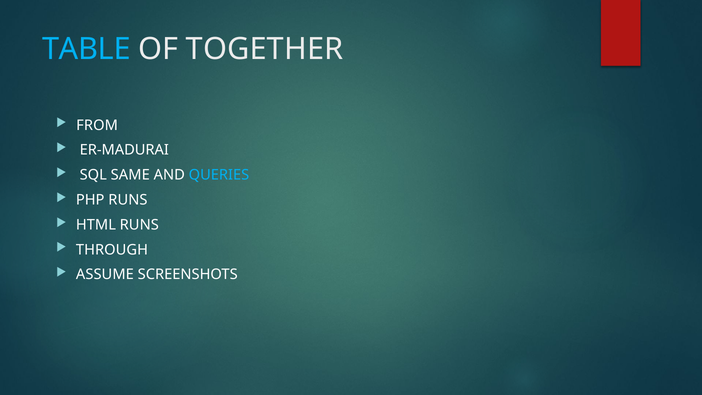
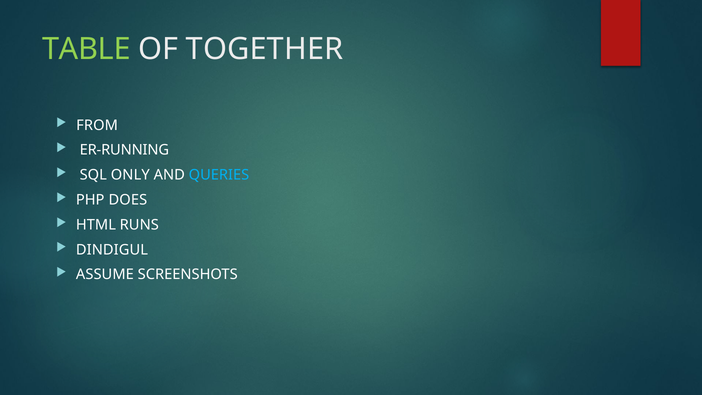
TABLE colour: light blue -> light green
ER-MADURAI: ER-MADURAI -> ER-RUNNING
SAME: SAME -> ONLY
PHP RUNS: RUNS -> DOES
THROUGH: THROUGH -> DINDIGUL
